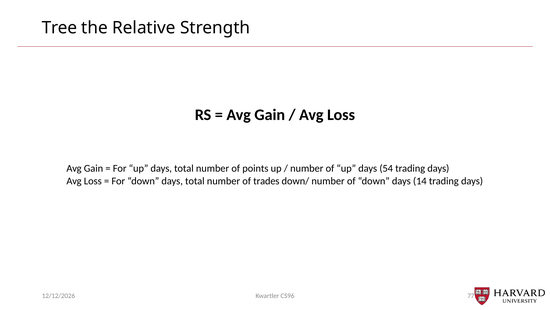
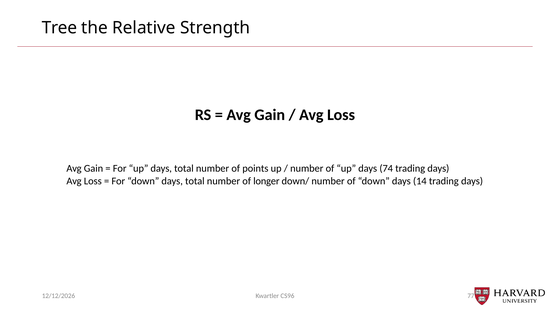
54: 54 -> 74
trades: trades -> longer
